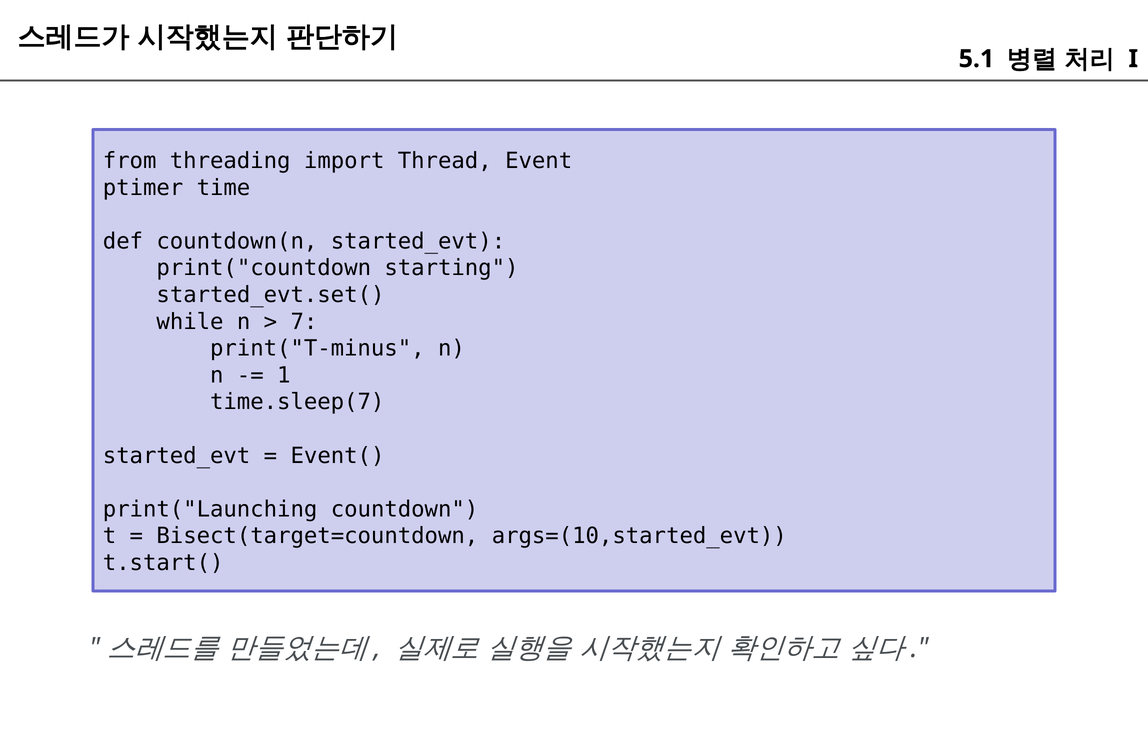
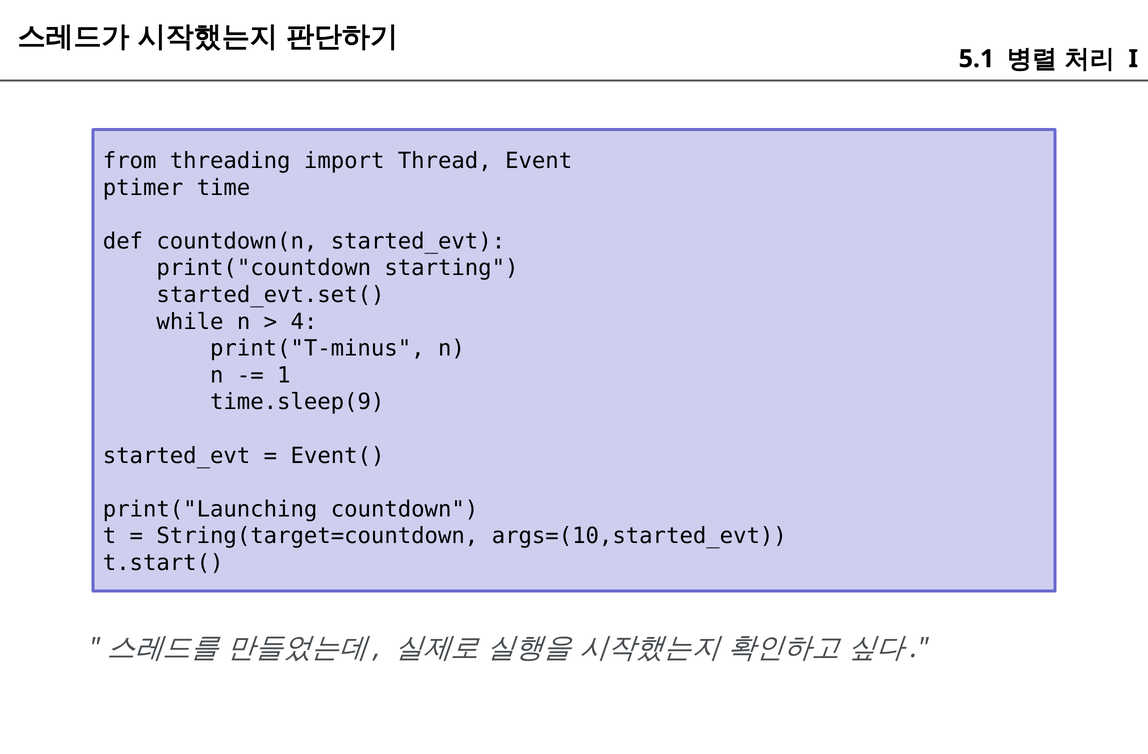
7: 7 -> 4
time.sleep(7: time.sleep(7 -> time.sleep(9
Bisect(target=countdown: Bisect(target=countdown -> String(target=countdown
